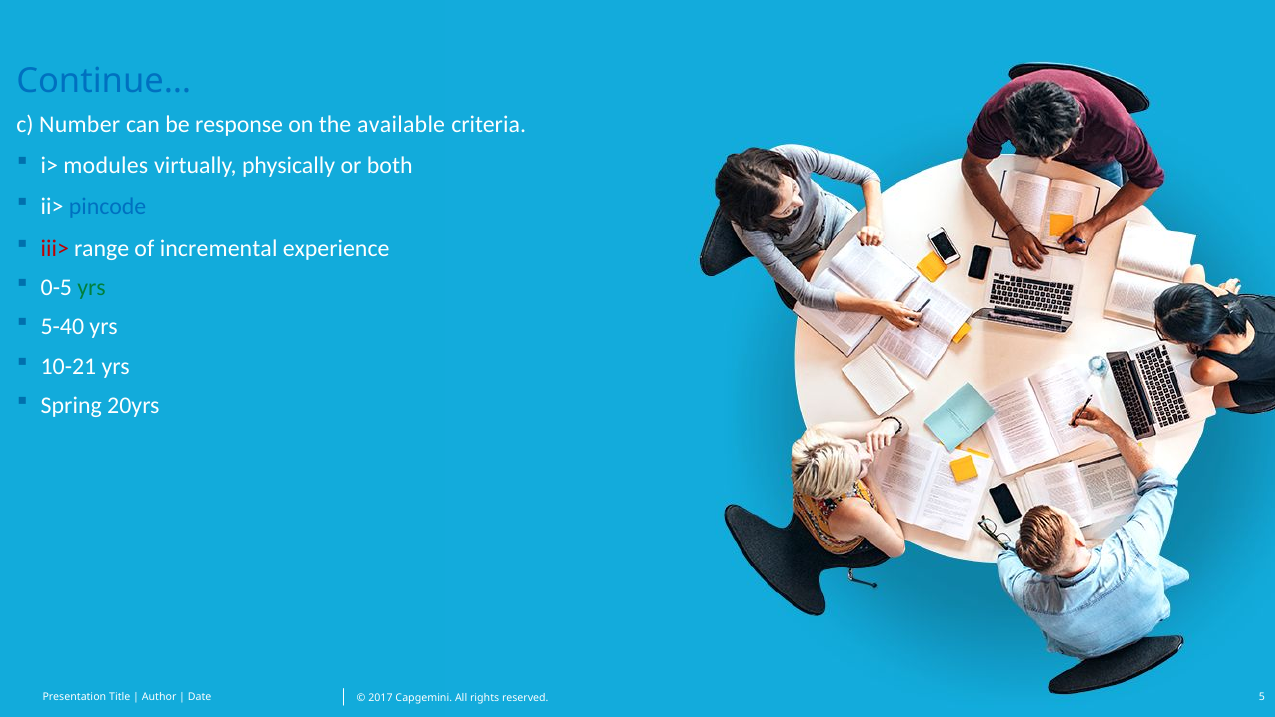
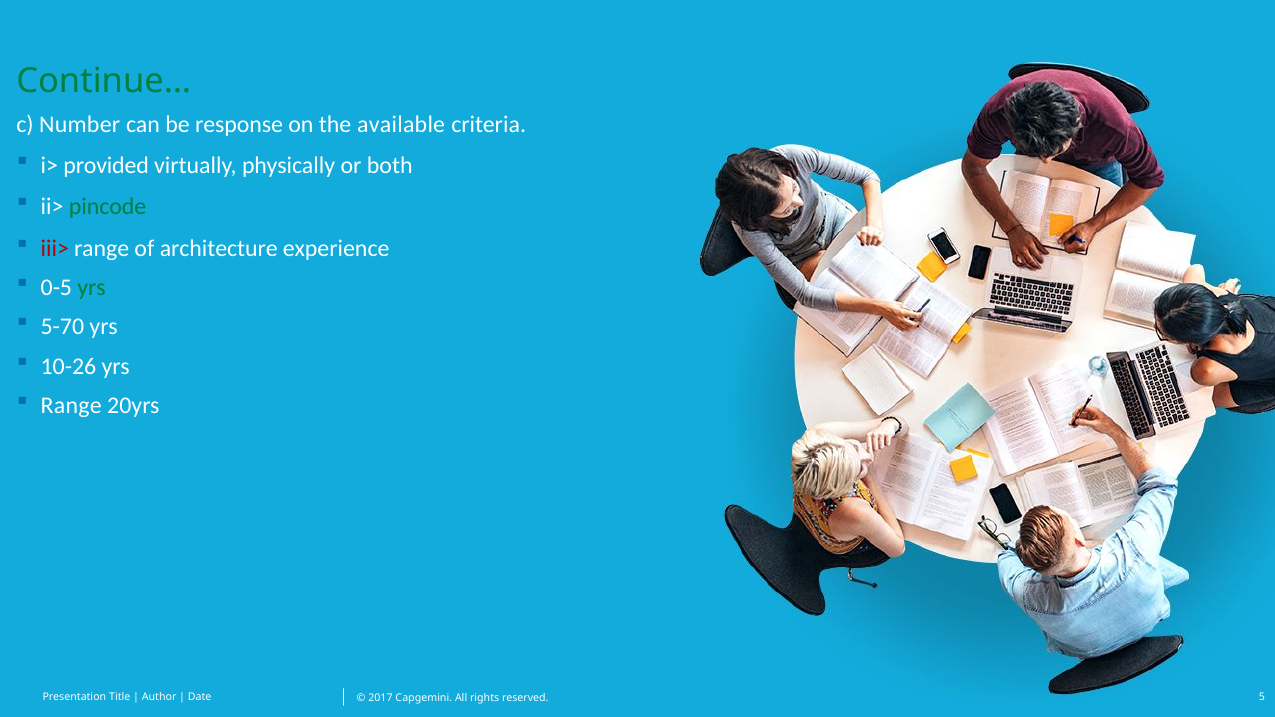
Continue… colour: blue -> green
modules: modules -> provided
pincode colour: blue -> green
incremental: incremental -> architecture
5-40: 5-40 -> 5-70
10-21: 10-21 -> 10-26
Spring at (71, 406): Spring -> Range
